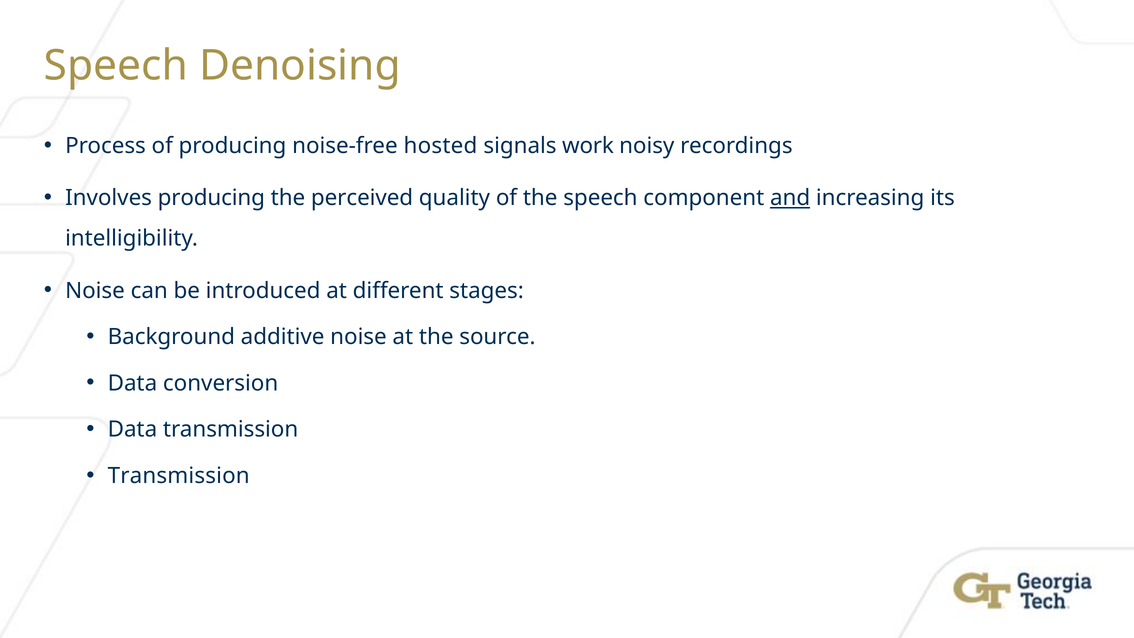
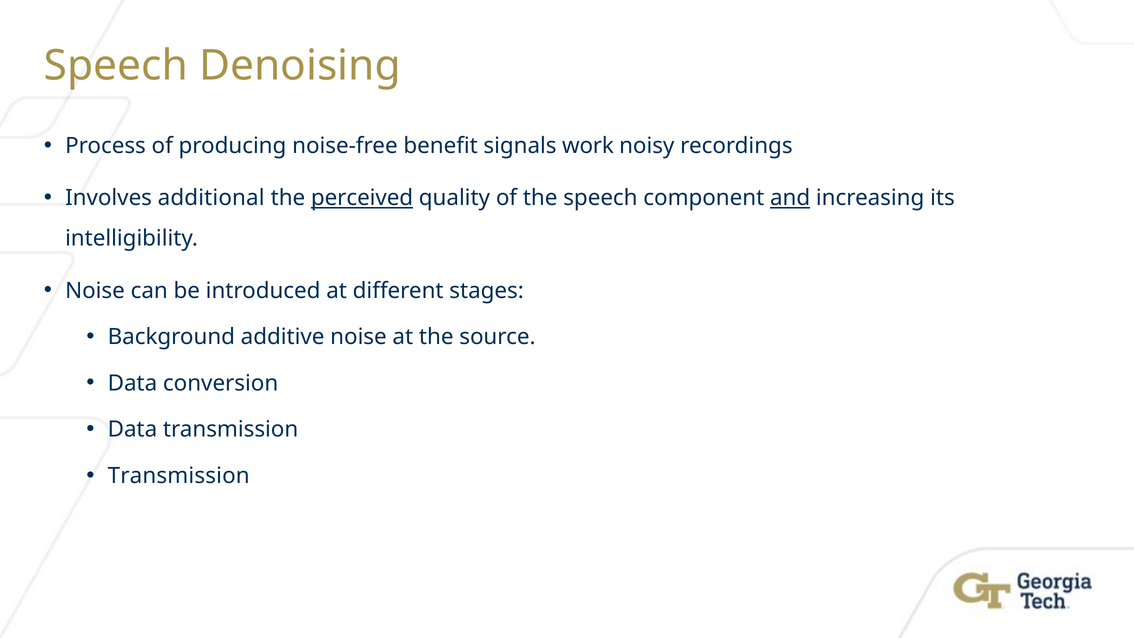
hosted: hosted -> benefit
Involves producing: producing -> additional
perceived underline: none -> present
